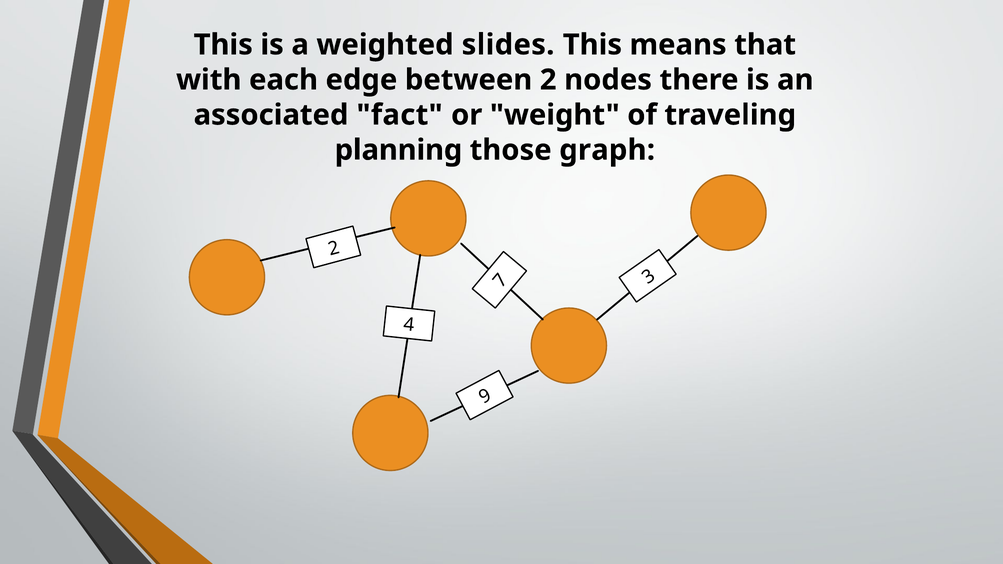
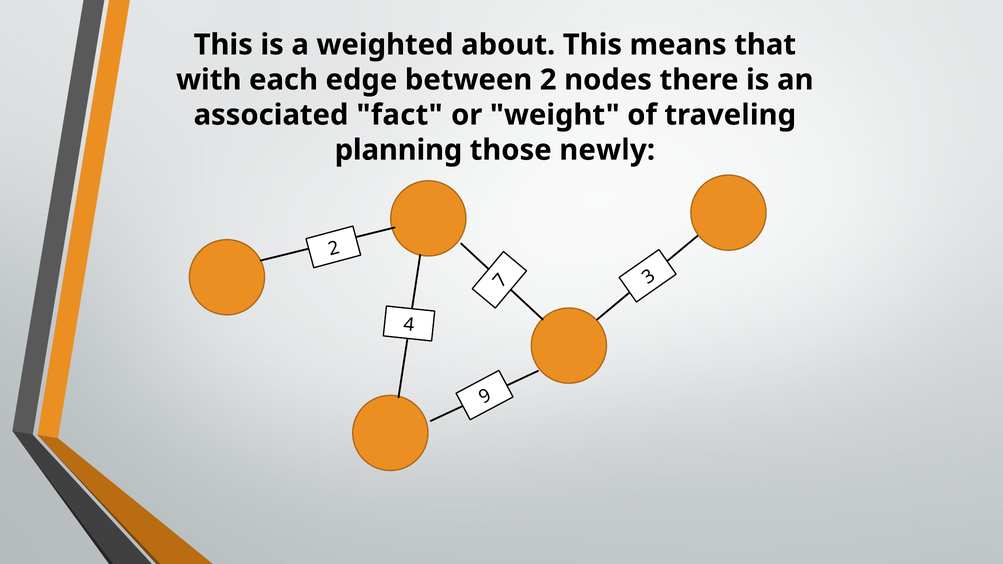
slides: slides -> about
graph: graph -> newly
